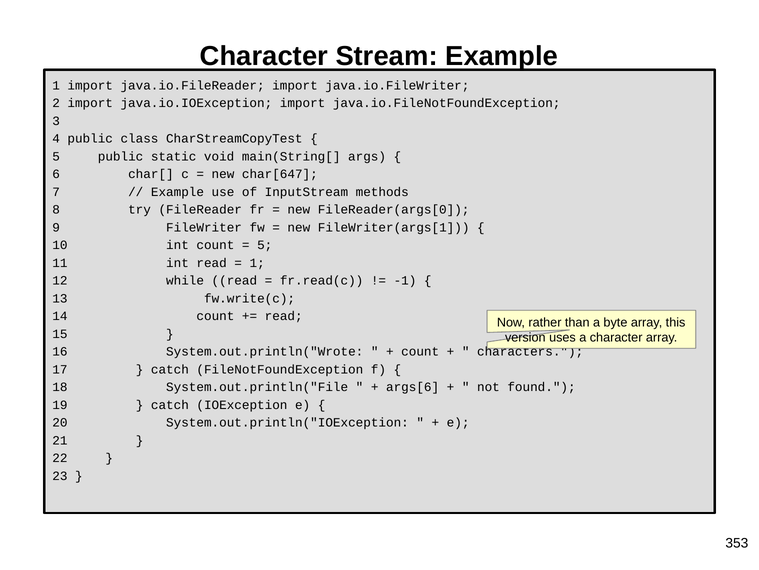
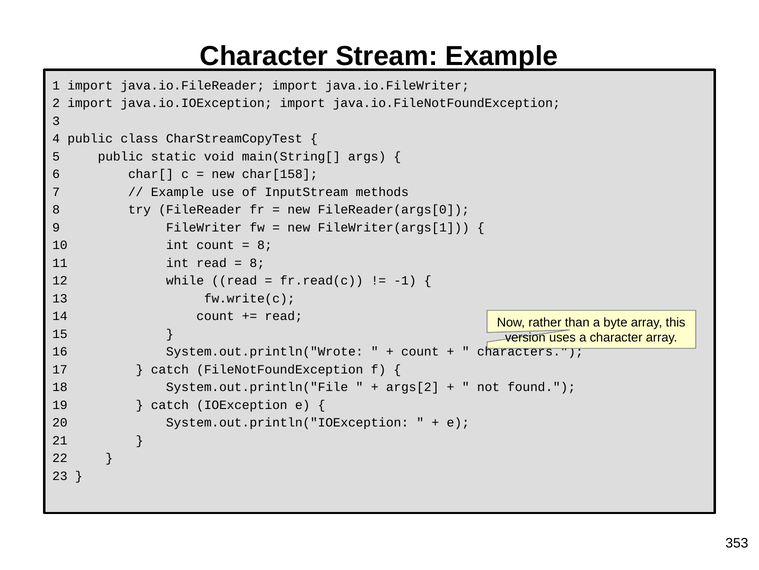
char[647: char[647 -> char[158
5 at (265, 245): 5 -> 8
1 at (257, 263): 1 -> 8
args[6: args[6 -> args[2
